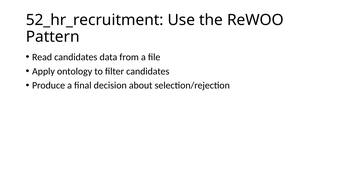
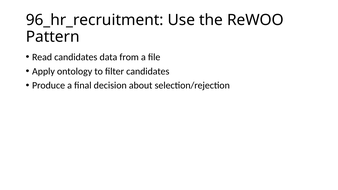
52_hr_recruitment: 52_hr_recruitment -> 96_hr_recruitment
